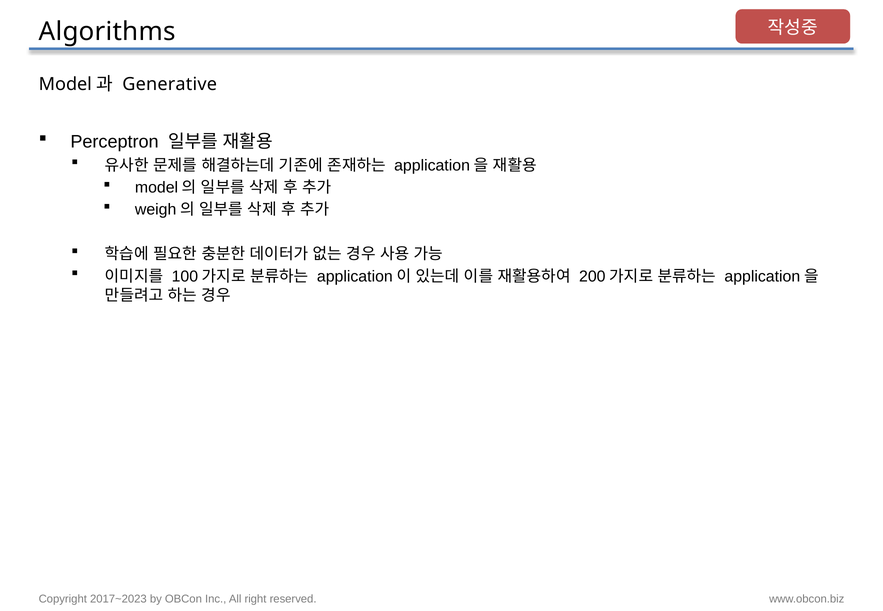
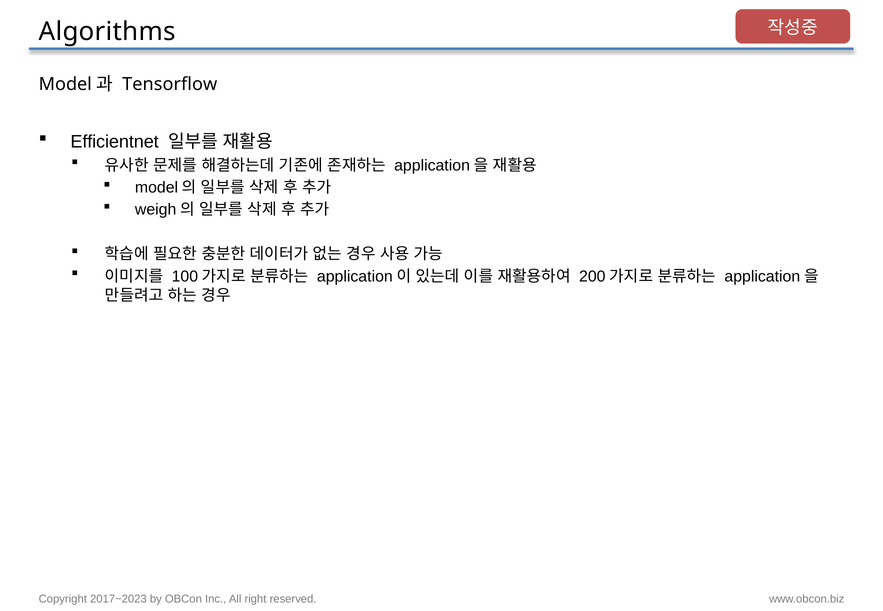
Generative: Generative -> Tensorflow
Perceptron: Perceptron -> Efficientnet
